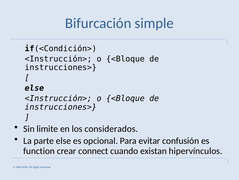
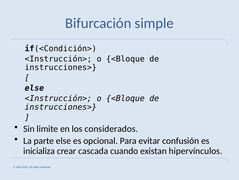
function: function -> inicializa
connect: connect -> cascada
